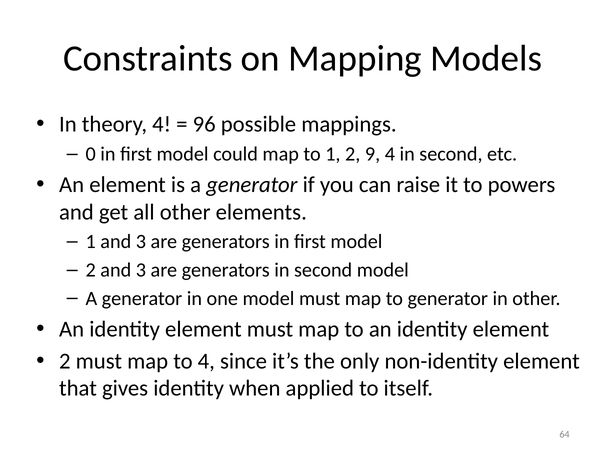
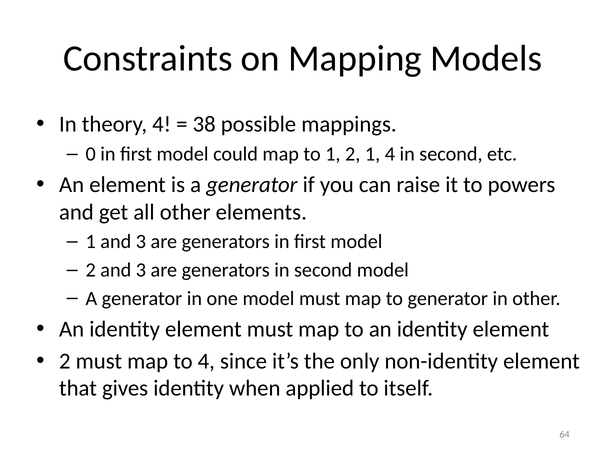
96: 96 -> 38
2 9: 9 -> 1
